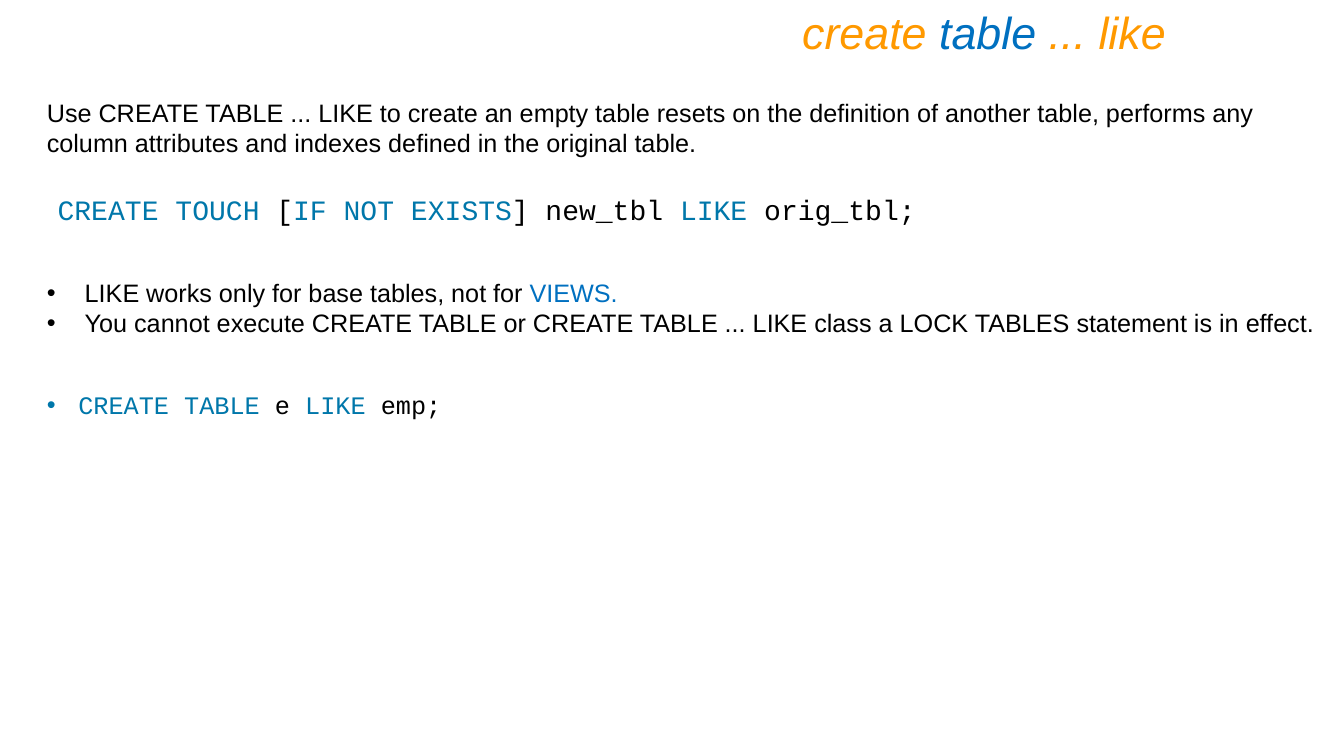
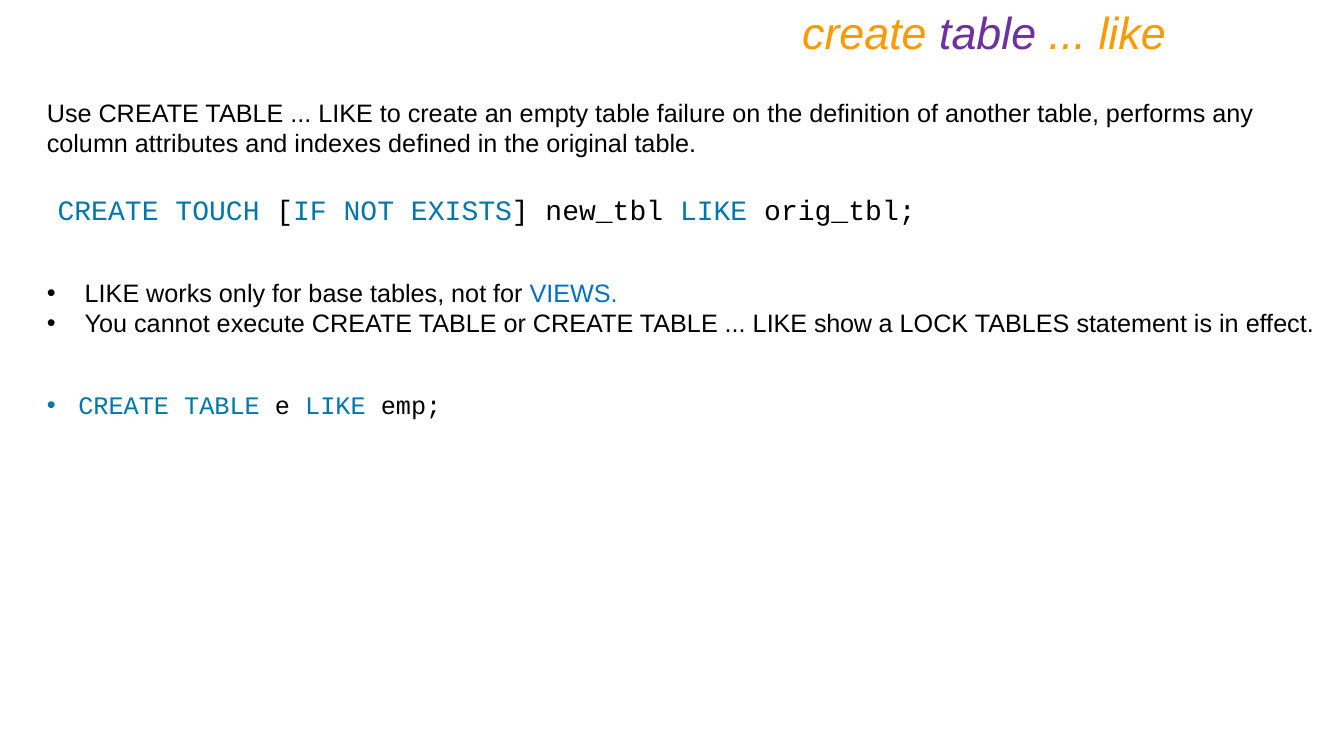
table at (988, 35) colour: blue -> purple
resets: resets -> failure
class: class -> show
